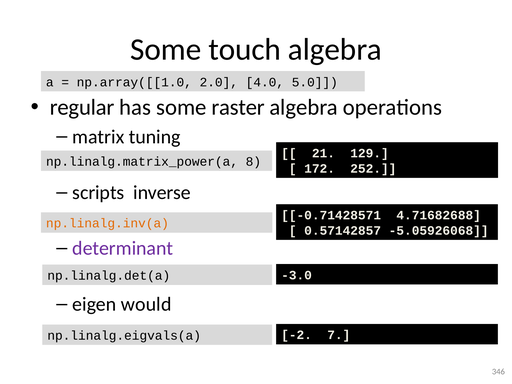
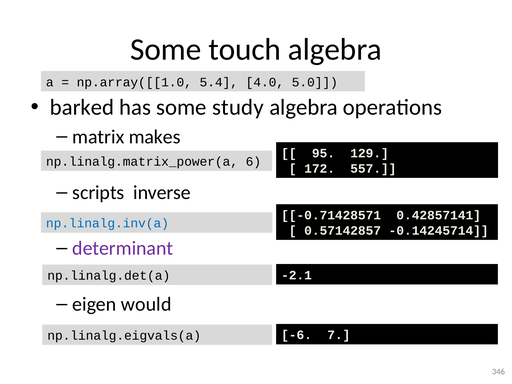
2.0: 2.0 -> 5.4
regular: regular -> barked
raster: raster -> study
tuning: tuning -> makes
21: 21 -> 95
8: 8 -> 6
252: 252 -> 557
4.71682688: 4.71682688 -> 0.42857141
np.linalg.inv(a colour: orange -> blue
-5.05926068: -5.05926068 -> -0.14245714
-3.0: -3.0 -> -2.1
-2: -2 -> -6
